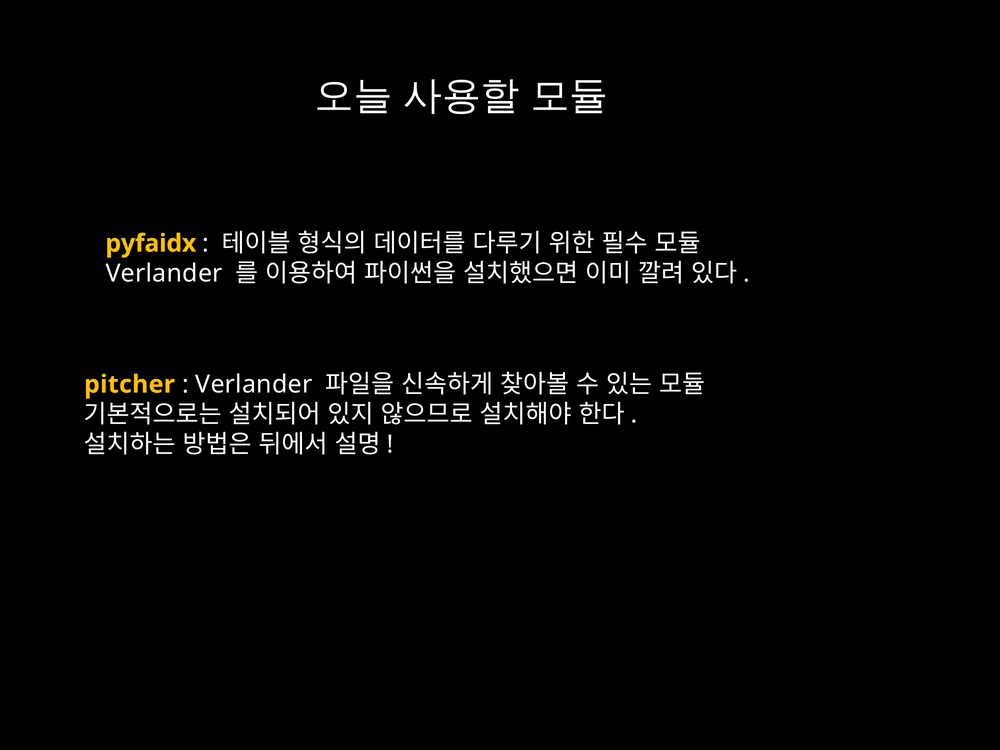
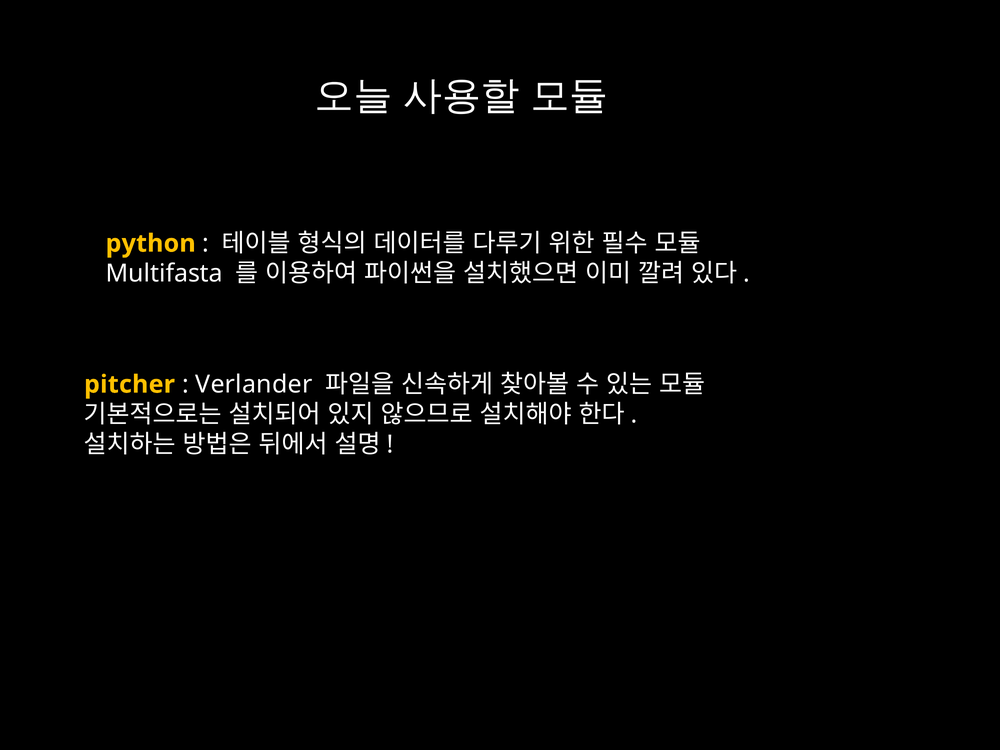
pyfaidx: pyfaidx -> python
Verlander at (164, 273): Verlander -> Multifasta
